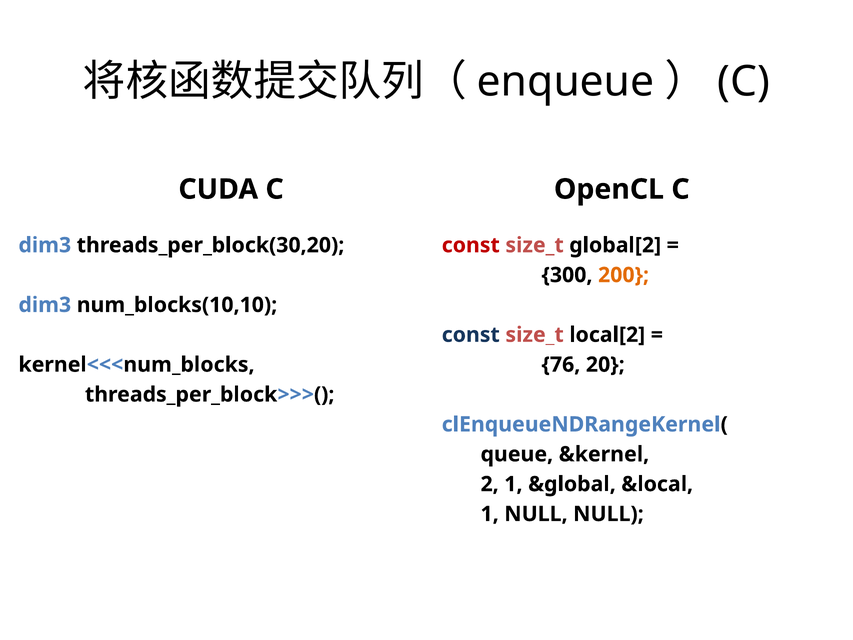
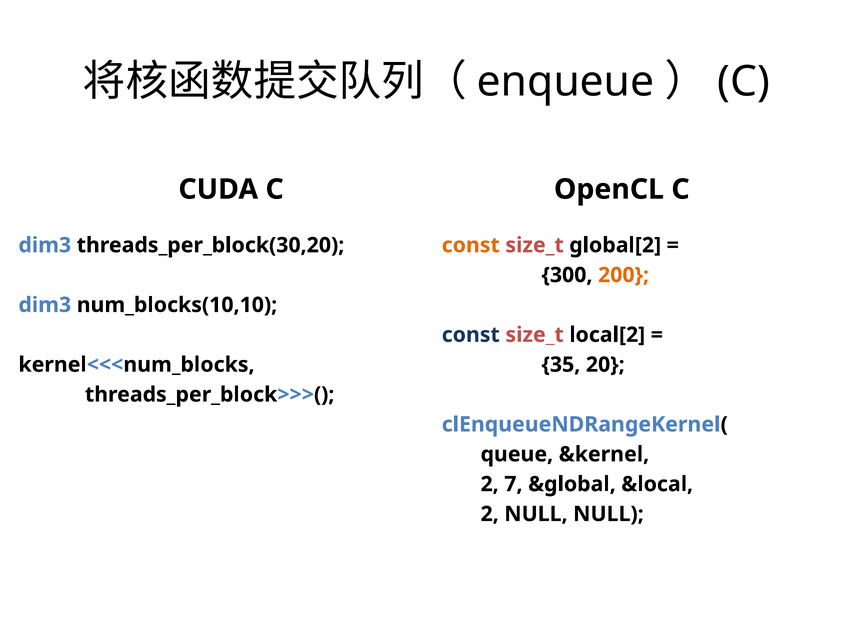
const at (471, 245) colour: red -> orange
76: 76 -> 35
2 1: 1 -> 7
1 at (490, 514): 1 -> 2
